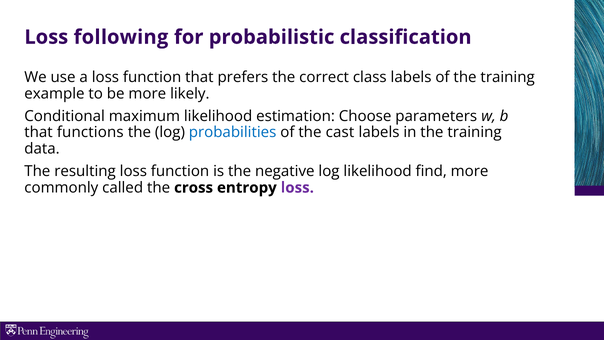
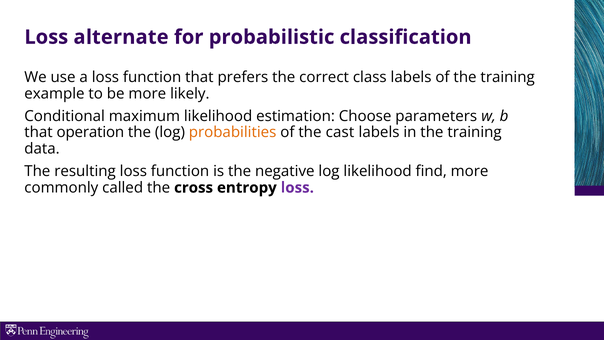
following: following -> alternate
functions: functions -> operation
probabilities colour: blue -> orange
